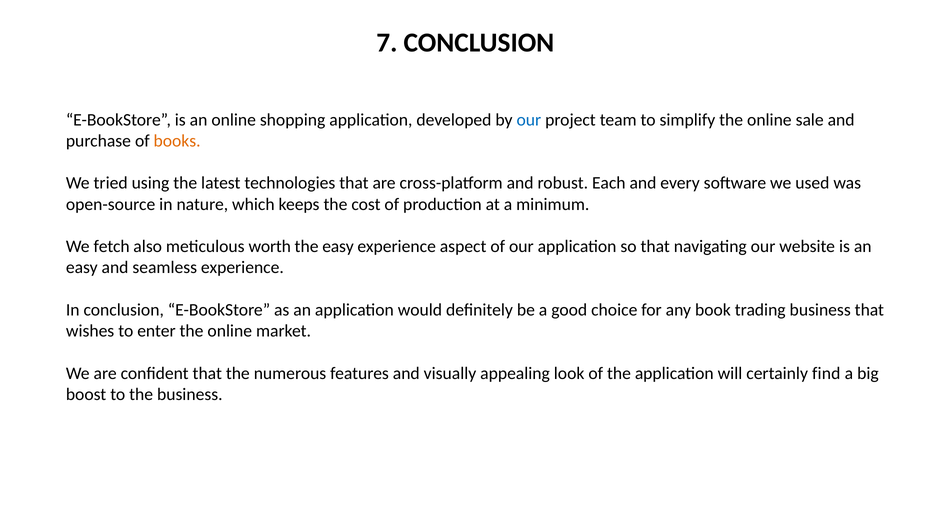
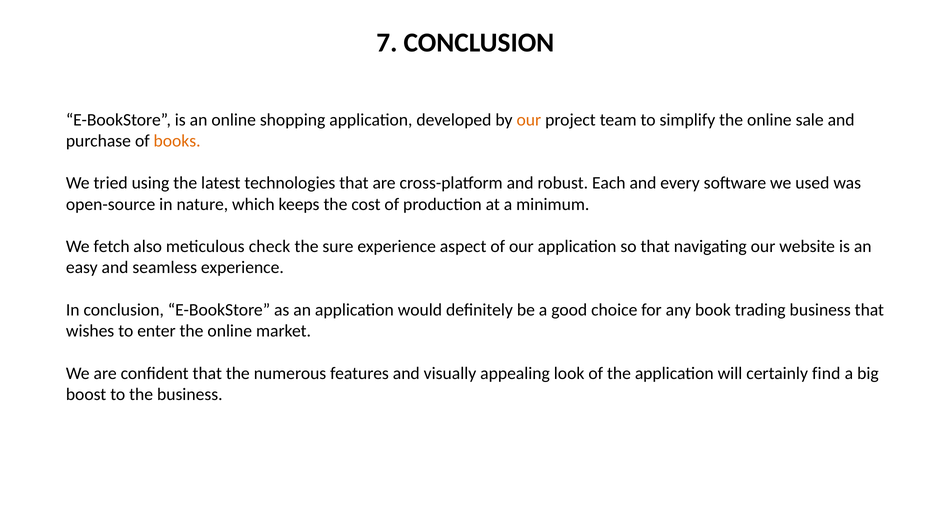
our at (529, 120) colour: blue -> orange
worth: worth -> check
the easy: easy -> sure
